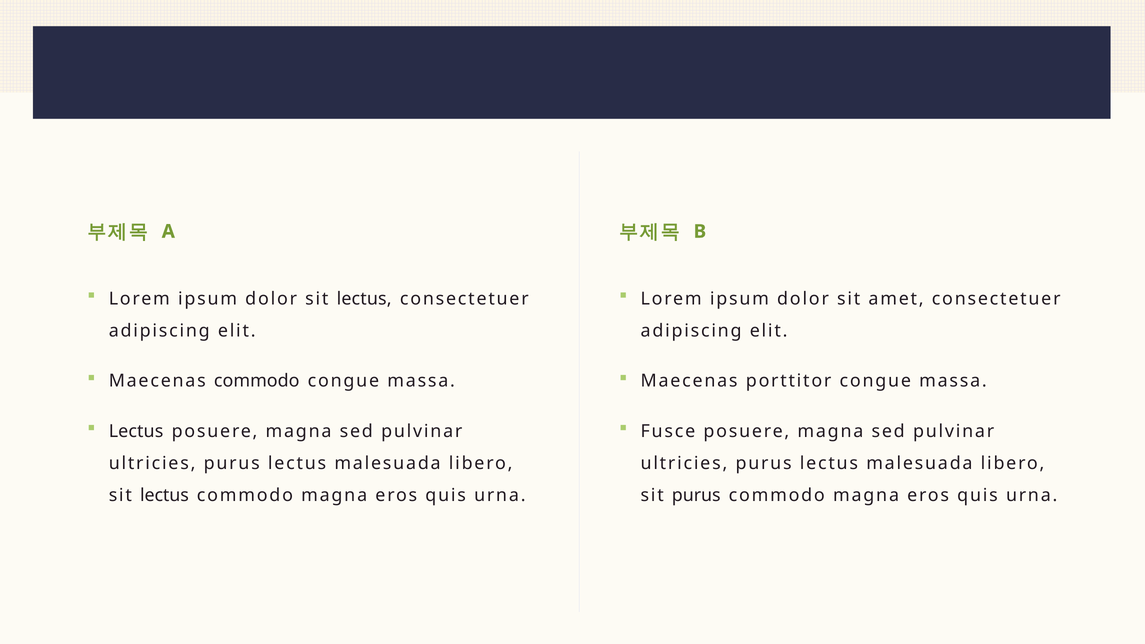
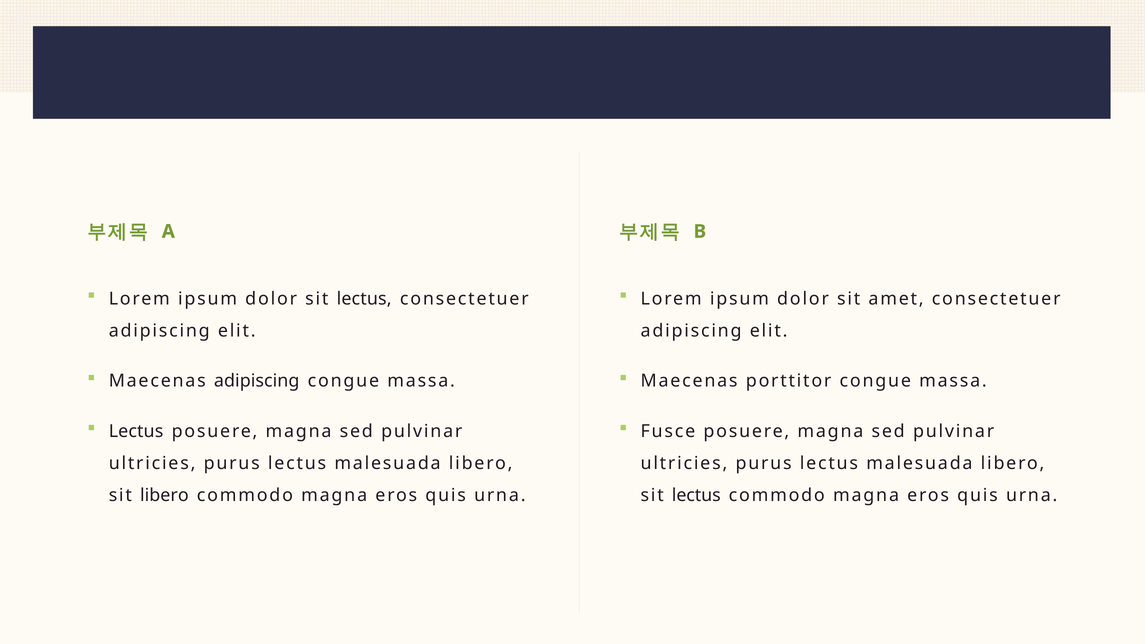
Maecenas commodo: commodo -> adipiscing
lectus at (164, 496): lectus -> libero
purus at (696, 496): purus -> lectus
